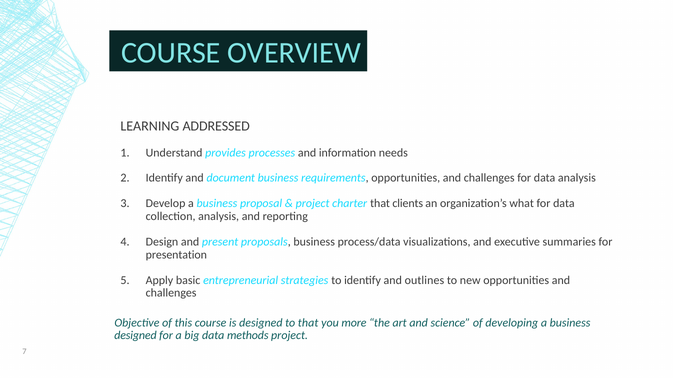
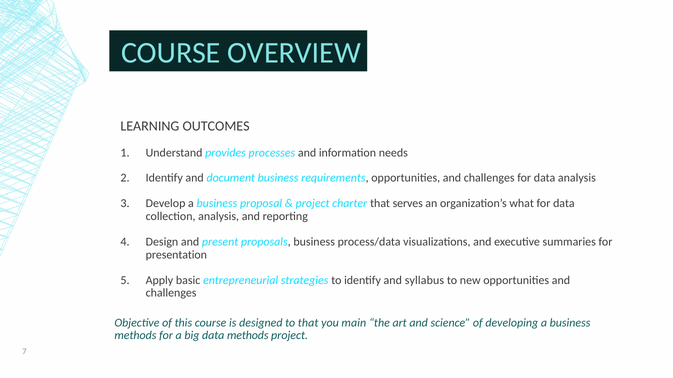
ADDRESSED: ADDRESSED -> OUTCOMES
clients: clients -> serves
outlines: outlines -> syllabus
more: more -> main
designed at (135, 336): designed -> methods
